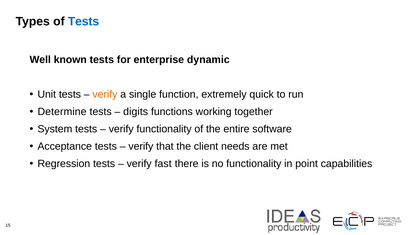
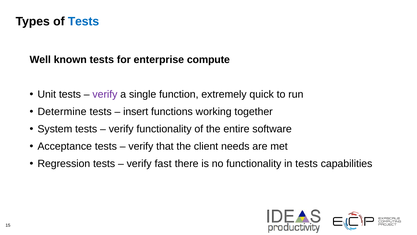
dynamic: dynamic -> compute
verify at (105, 94) colour: orange -> purple
digits: digits -> insert
in point: point -> tests
